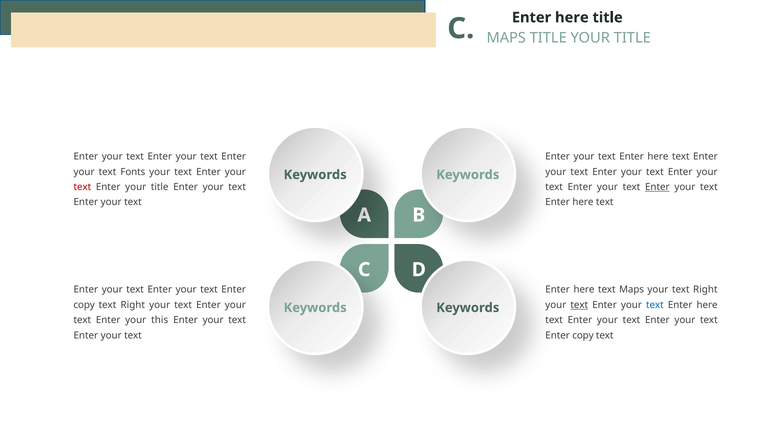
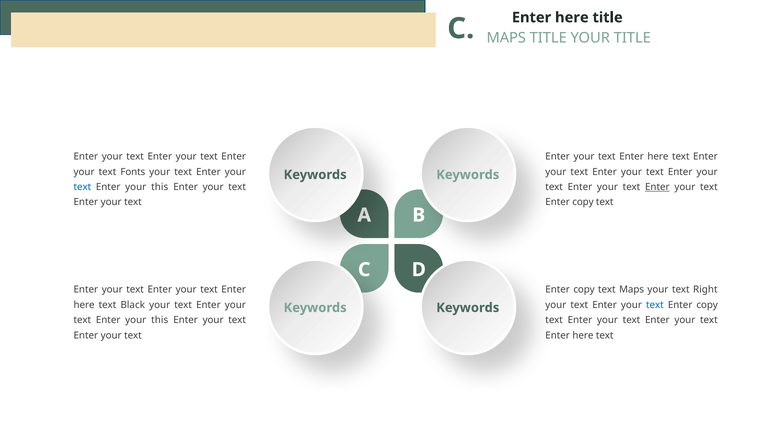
text at (82, 187) colour: red -> blue
title at (160, 187): title -> this
here at (583, 202): here -> copy
here at (584, 290): here -> copy
copy at (84, 305): copy -> here
Right at (133, 305): Right -> Black
text at (579, 305) underline: present -> none
here at (707, 305): here -> copy
copy at (583, 336): copy -> here
